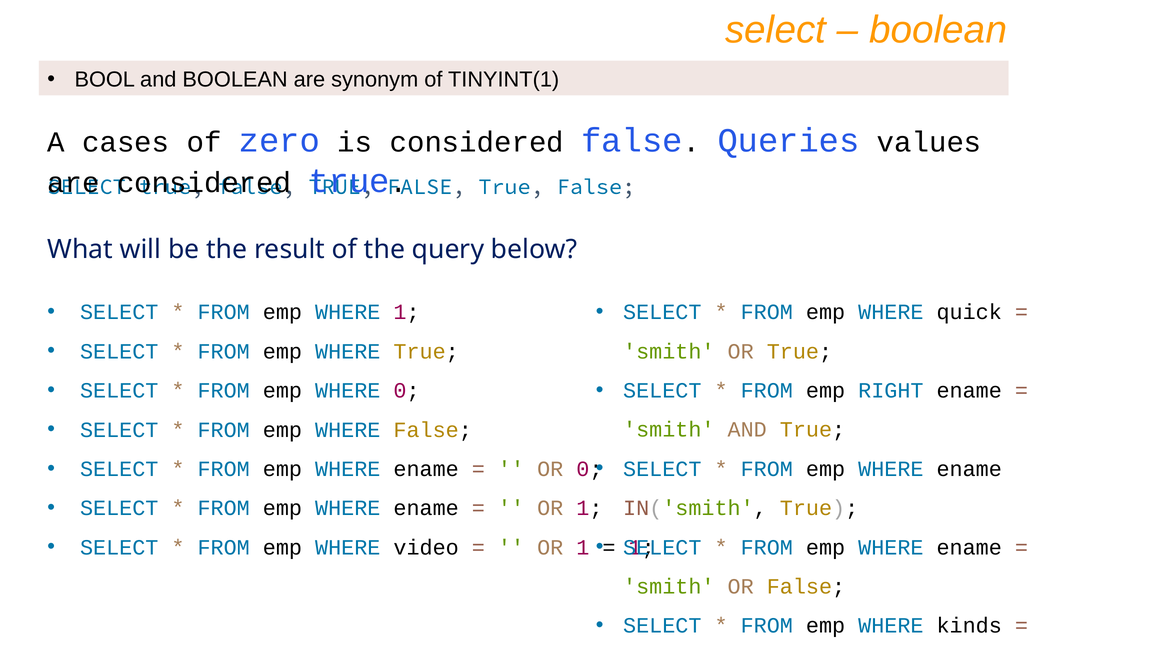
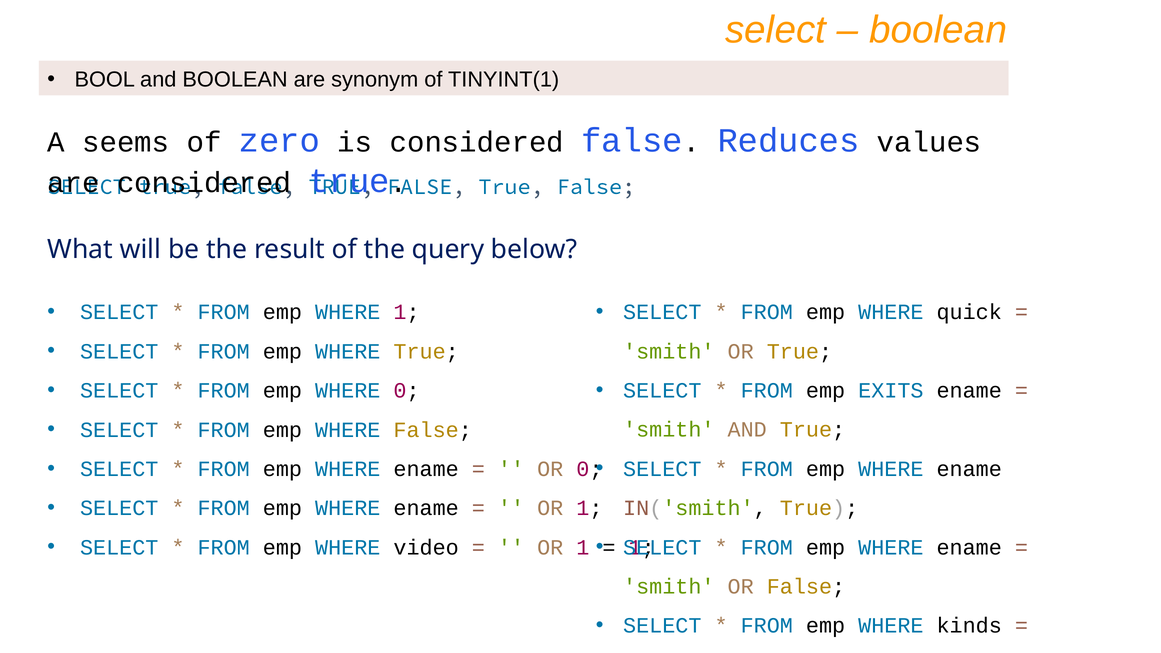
cases: cases -> seems
Queries: Queries -> Reduces
RIGHT: RIGHT -> EXITS
